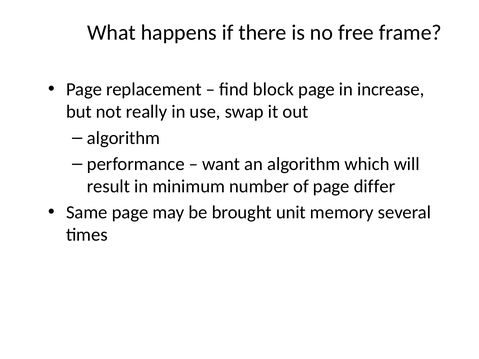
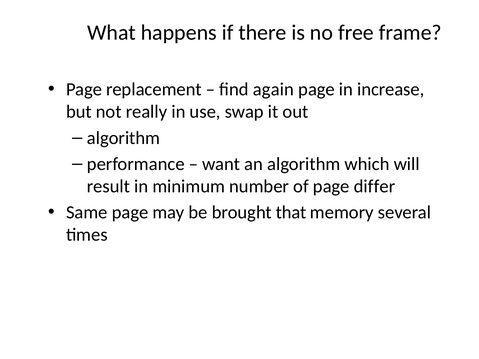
block: block -> again
unit: unit -> that
